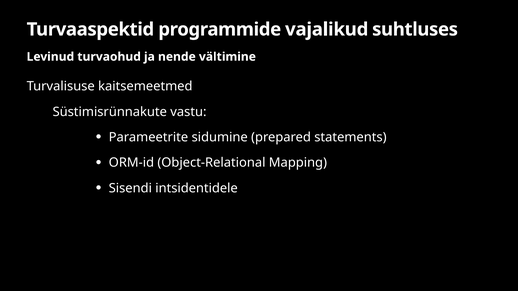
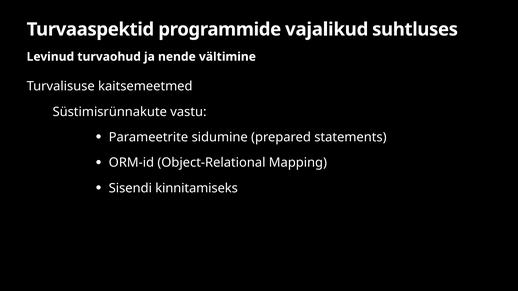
intsidentidele: intsidentidele -> kinnitamiseks
